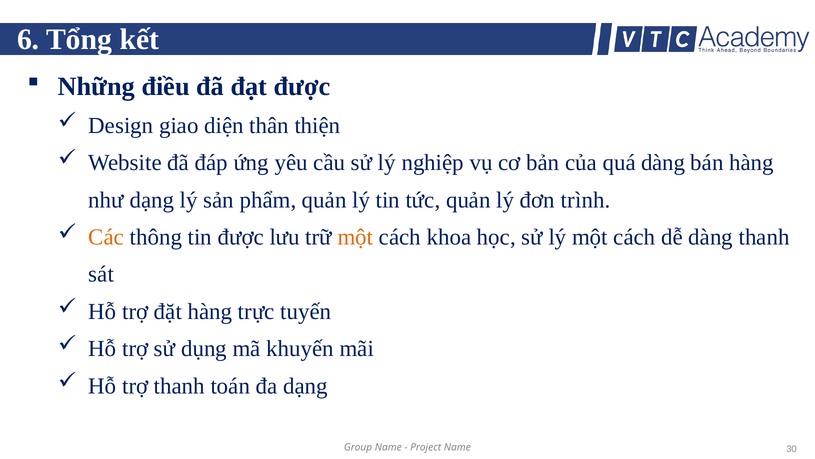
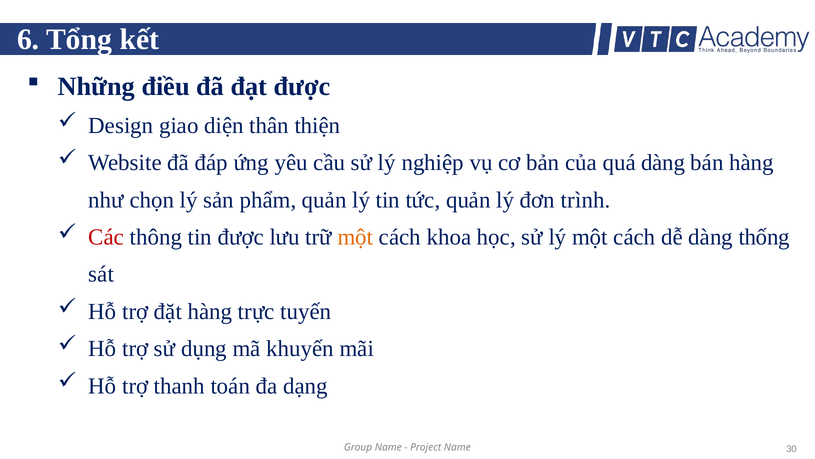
như dạng: dạng -> chọn
Các colour: orange -> red
dàng thanh: thanh -> thống
